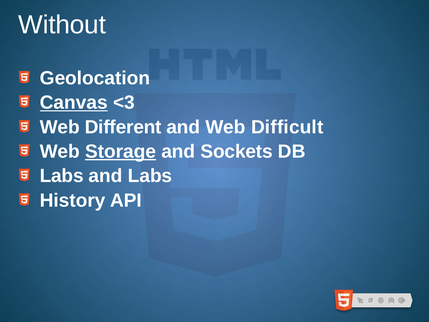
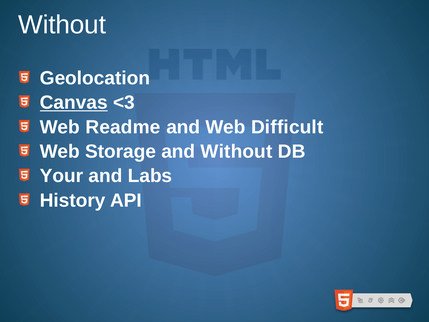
Different: Different -> Readme
Storage underline: present -> none
and Sockets: Sockets -> Without
Labs at (62, 176): Labs -> Your
